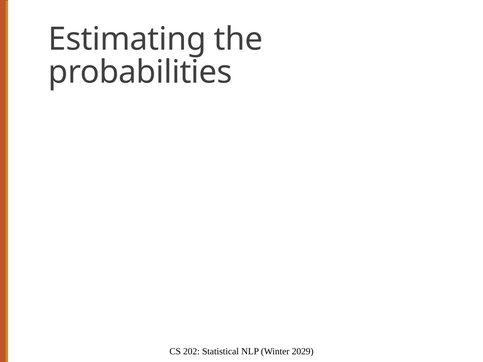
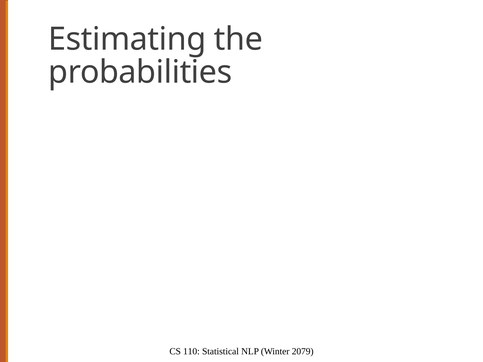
202: 202 -> 110
2029: 2029 -> 2079
